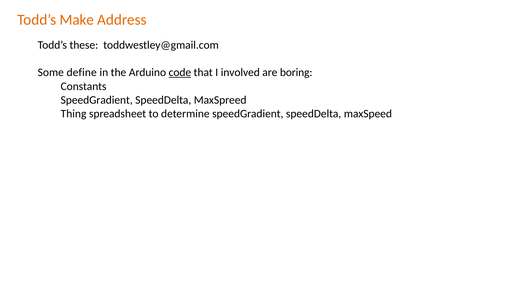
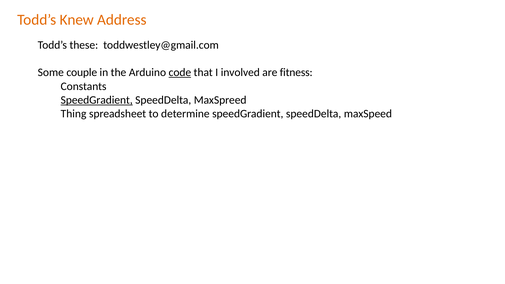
Make: Make -> Knew
define: define -> couple
boring: boring -> fitness
SpeedGradient at (97, 100) underline: none -> present
